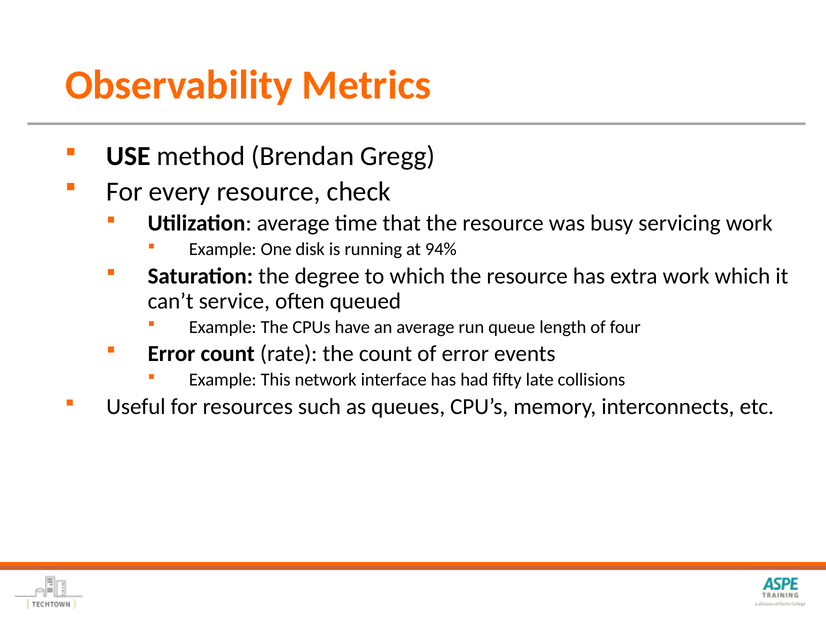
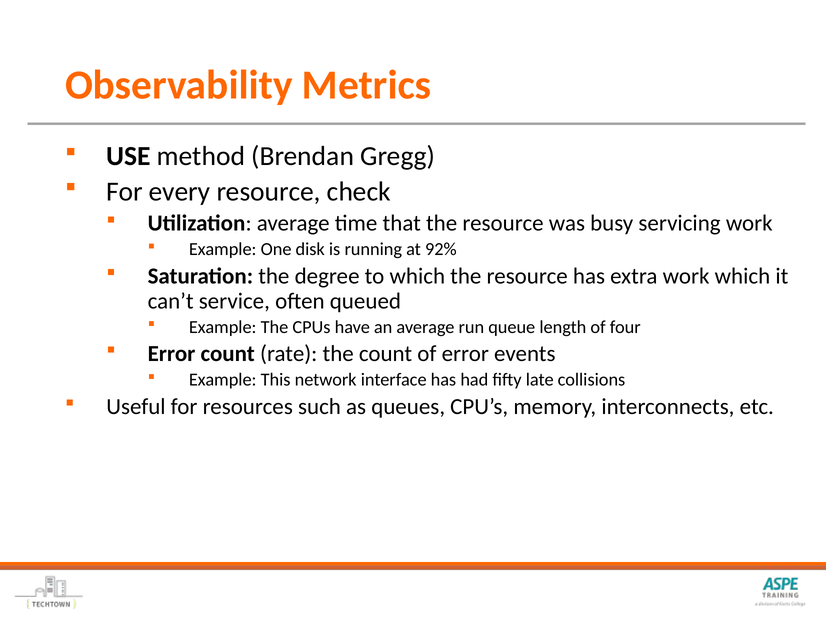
94%: 94% -> 92%
